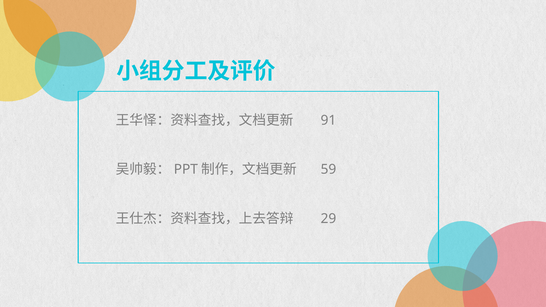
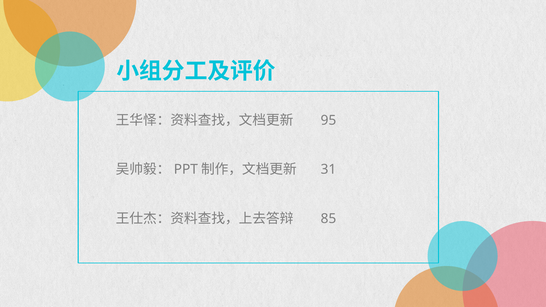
91: 91 -> 95
59: 59 -> 31
29: 29 -> 85
